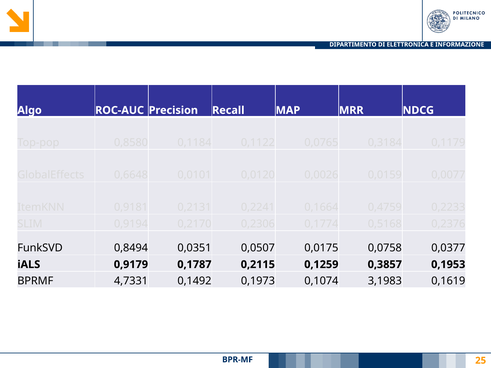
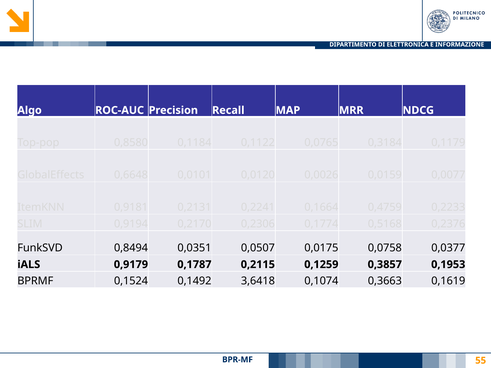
4,7331: 4,7331 -> 0,1524
0,1973: 0,1973 -> 3,6418
3,1983: 3,1983 -> 0,3663
25: 25 -> 55
